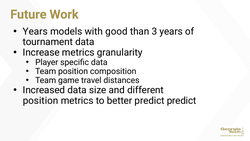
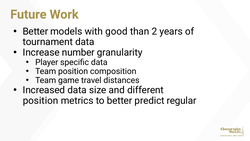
Years at (35, 31): Years -> Better
3: 3 -> 2
Increase metrics: metrics -> number
predict predict: predict -> regular
